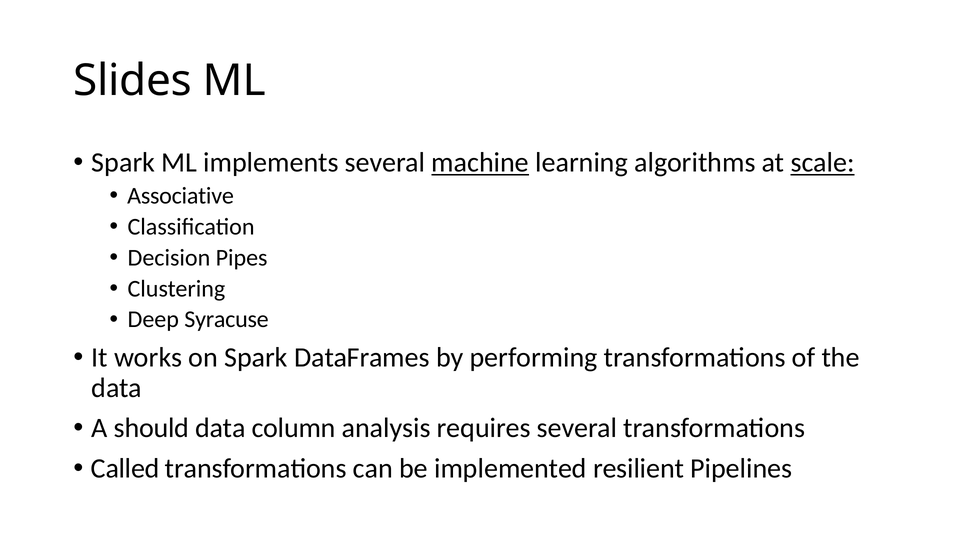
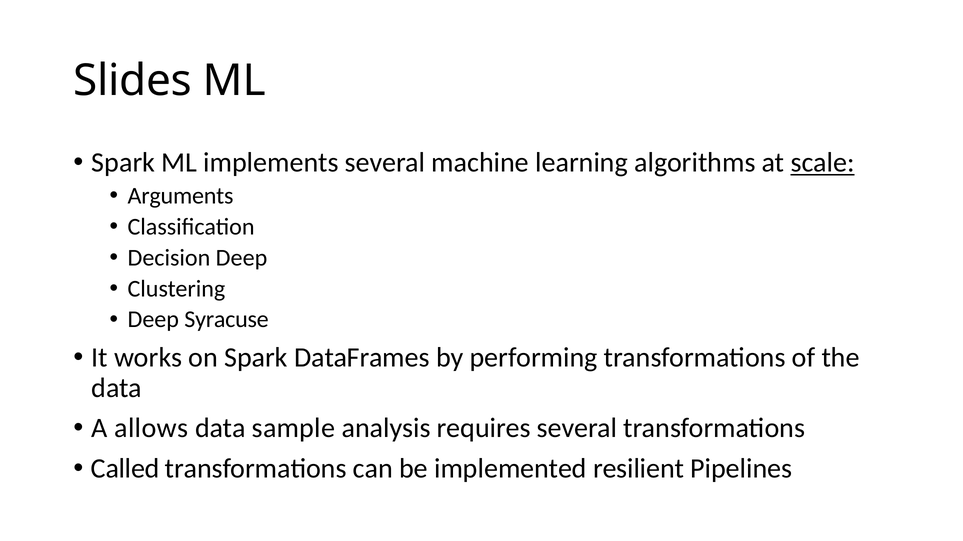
machine underline: present -> none
Associative: Associative -> Arguments
Decision Pipes: Pipes -> Deep
should: should -> allows
column: column -> sample
